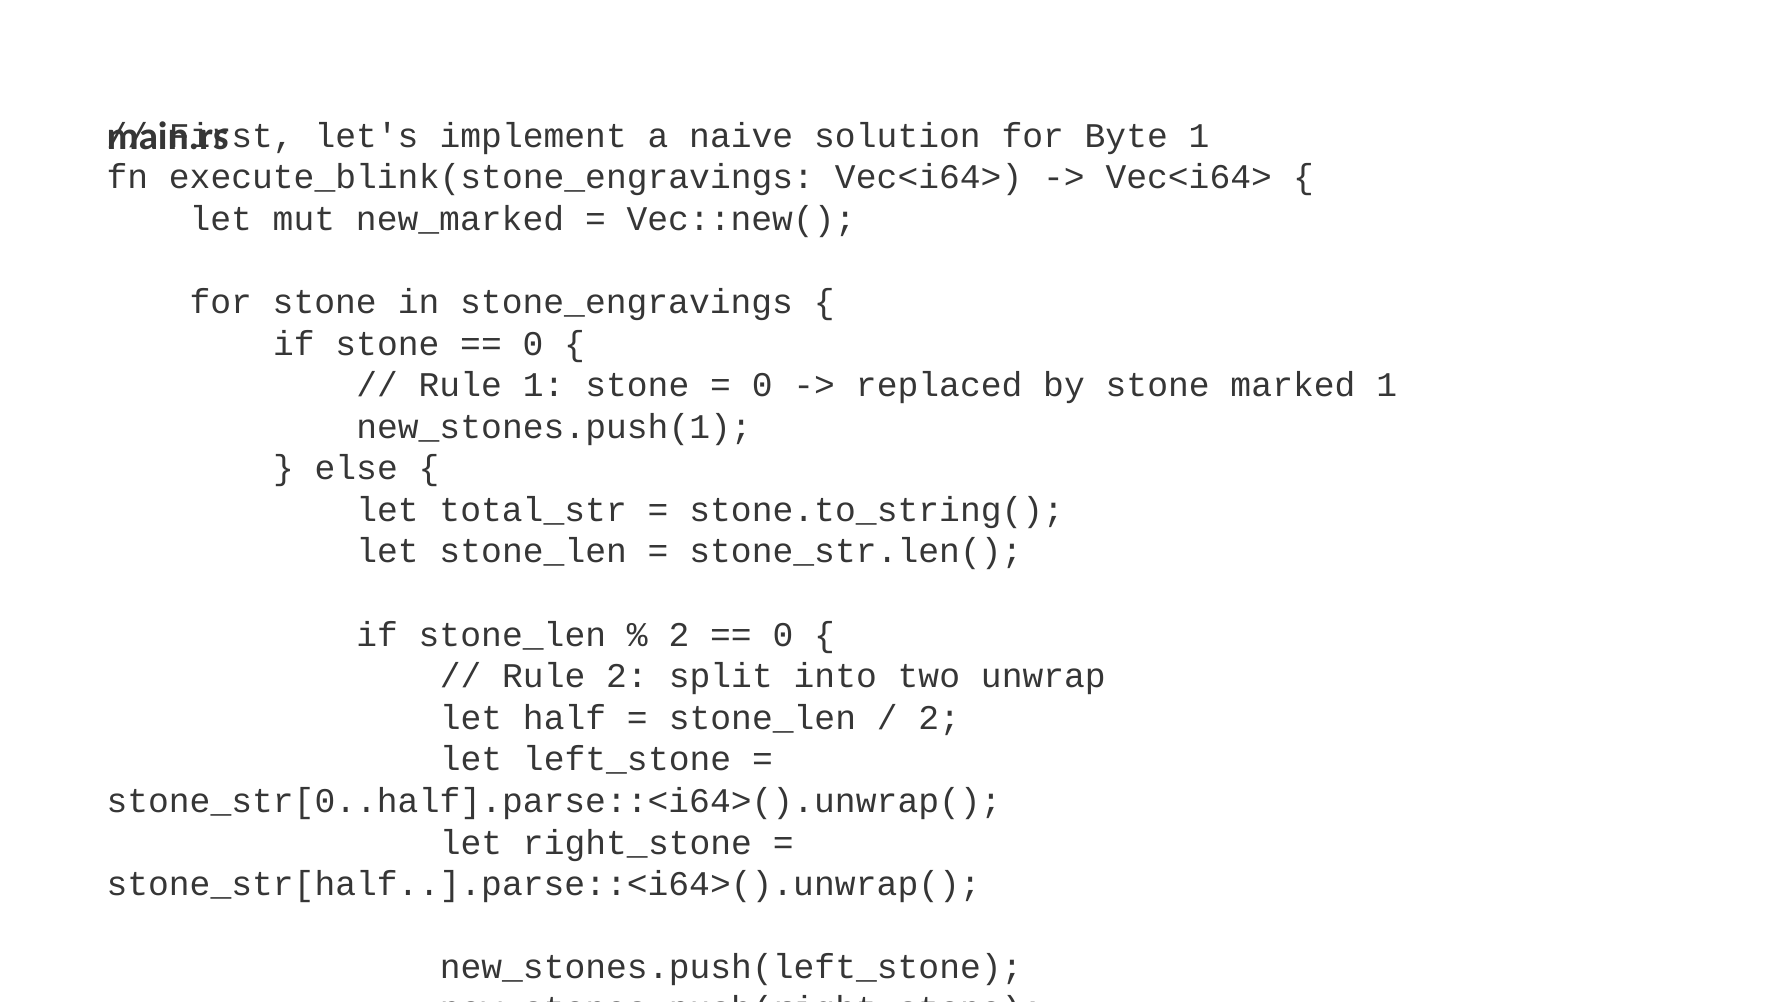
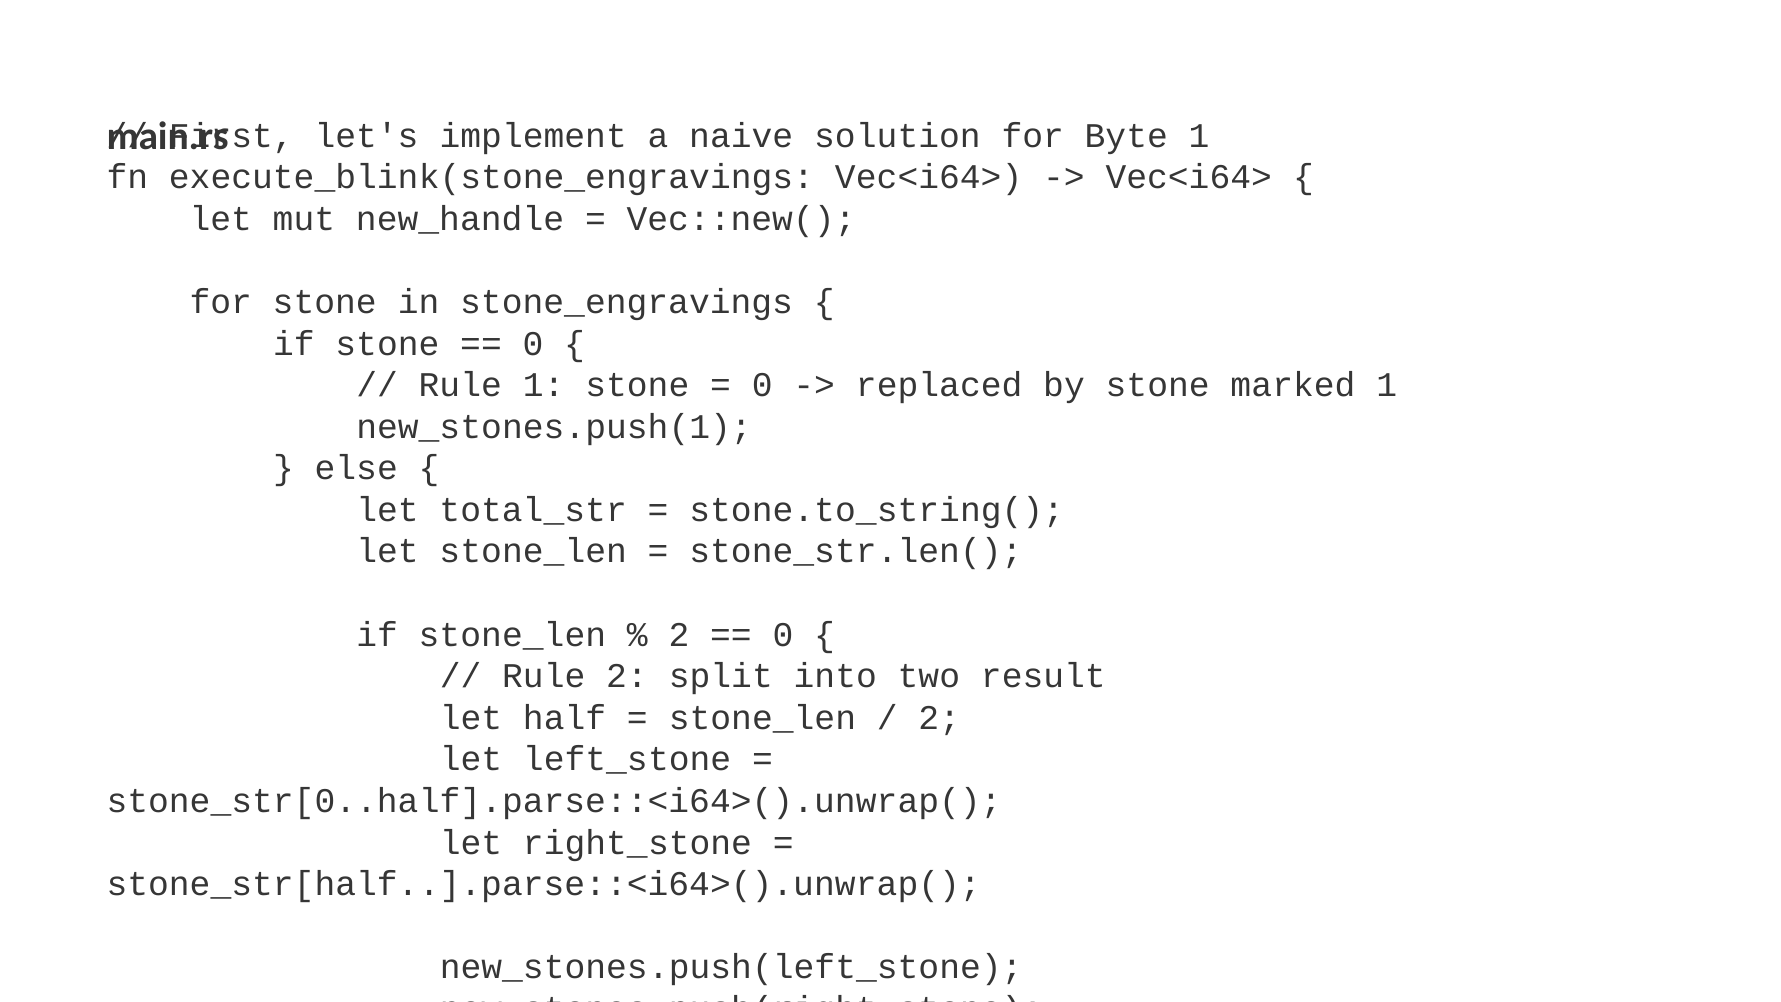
new_marked: new_marked -> new_handle
unwrap: unwrap -> result
